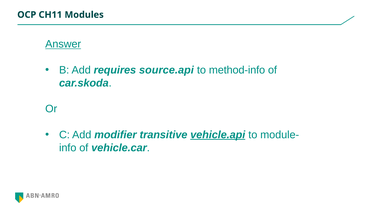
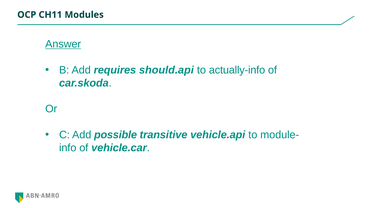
source.api: source.api -> should.api
method-info: method-info -> actually-info
modifier: modifier -> possible
vehicle.api underline: present -> none
